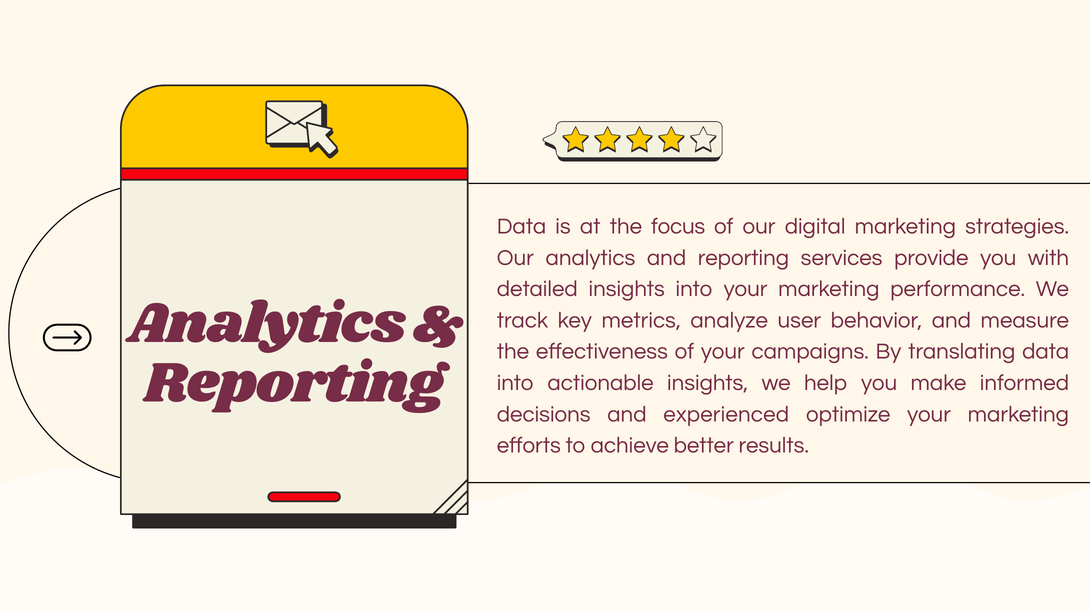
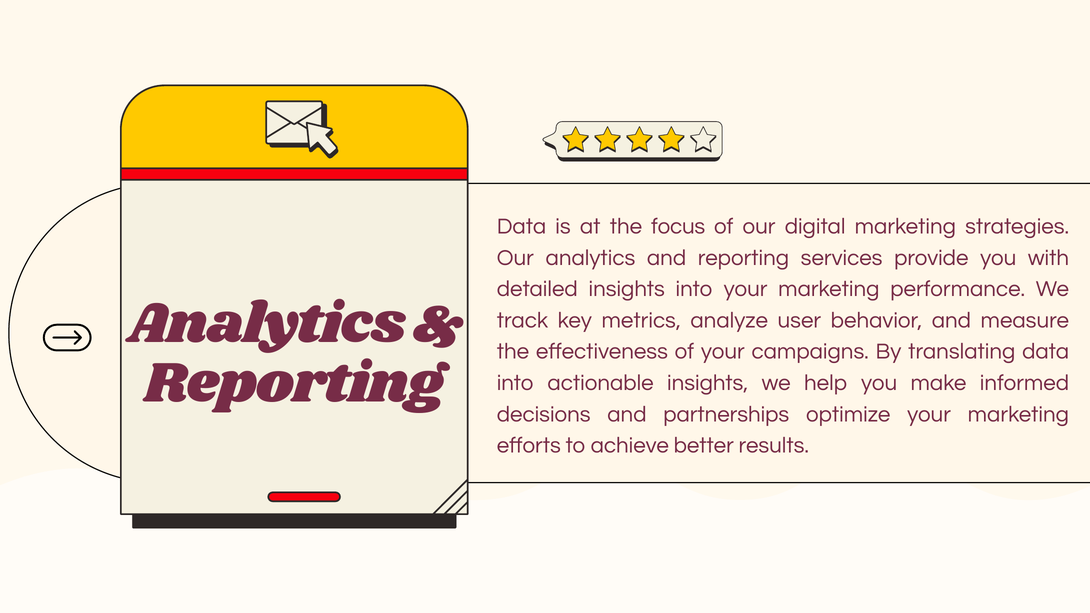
experienced: experienced -> partnerships
